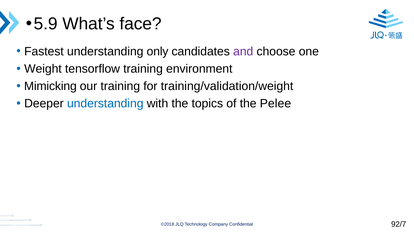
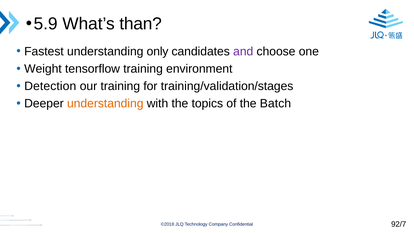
face: face -> than
Mimicking: Mimicking -> Detection
training/validation/weight: training/validation/weight -> training/validation/stages
understanding at (105, 104) colour: blue -> orange
Pelee: Pelee -> Batch
